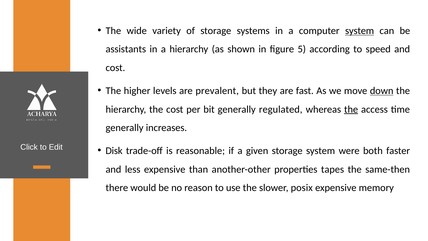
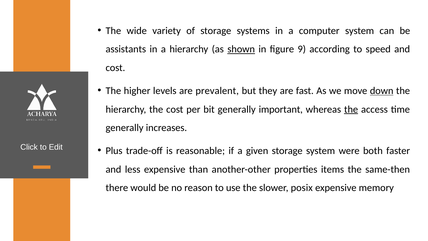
system at (360, 31) underline: present -> none
shown underline: none -> present
5: 5 -> 9
regulated: regulated -> important
Disk: Disk -> Plus
tapes: tapes -> items
